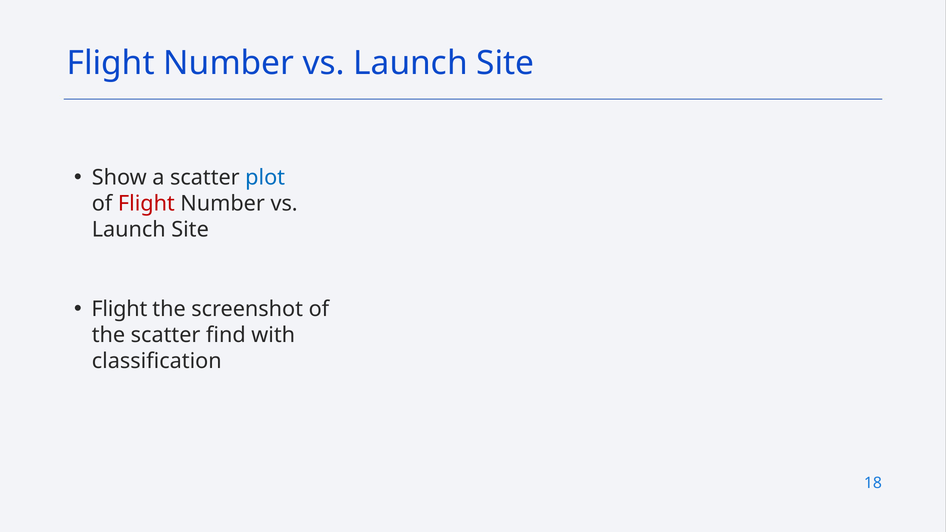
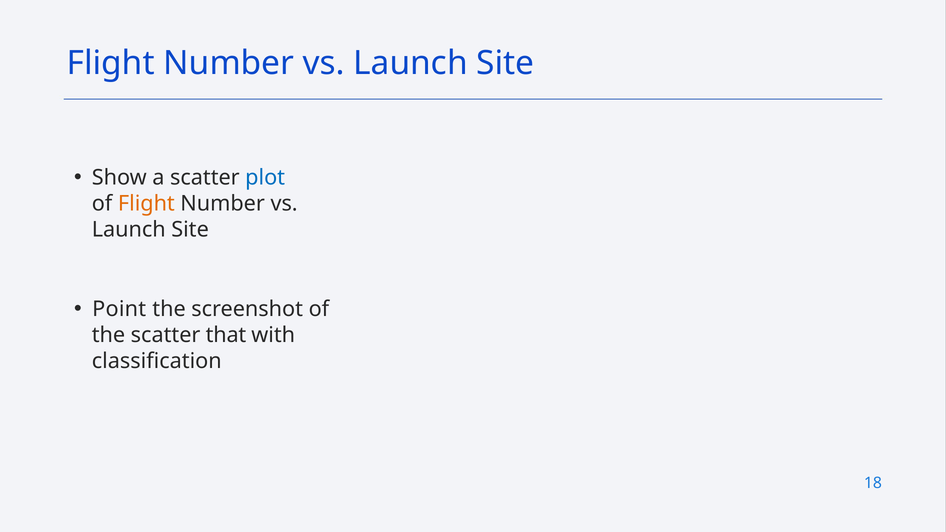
Flight at (146, 204) colour: red -> orange
Flight at (119, 309): Flight -> Point
find: find -> that
